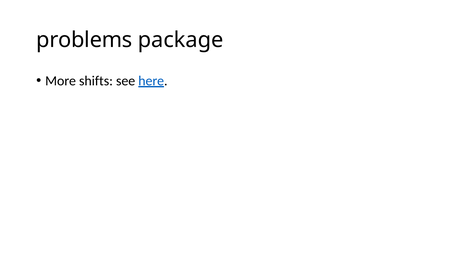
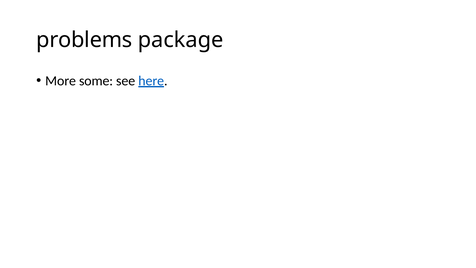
shifts: shifts -> some
